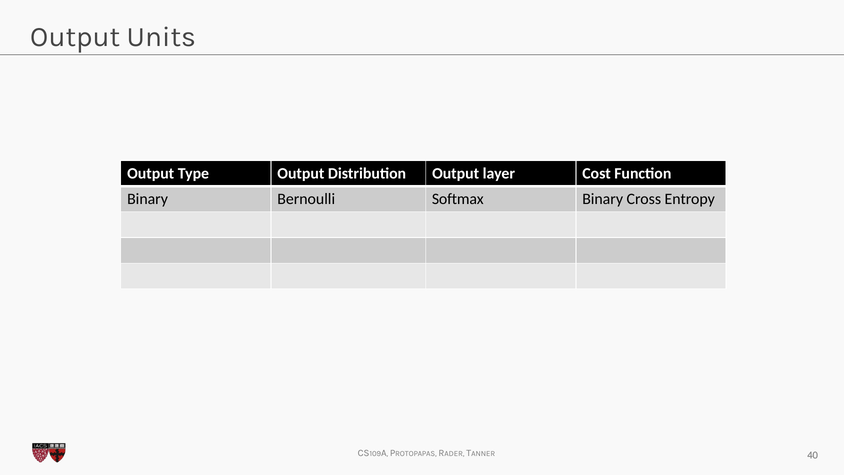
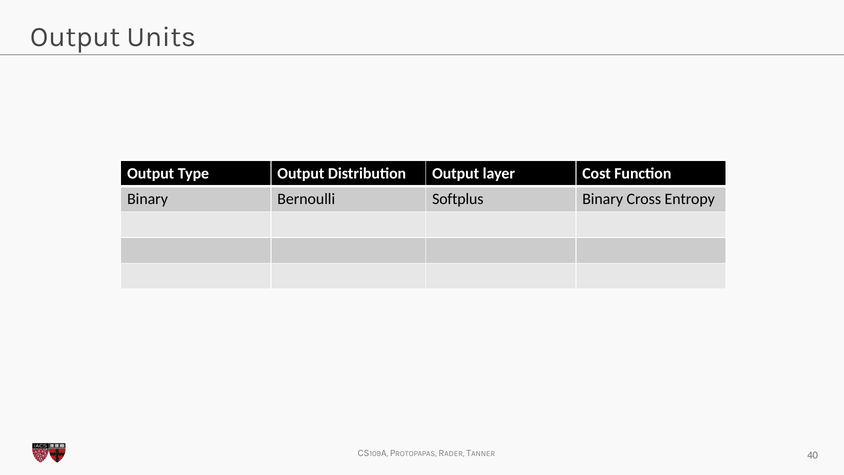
Softmax: Softmax -> Softplus
